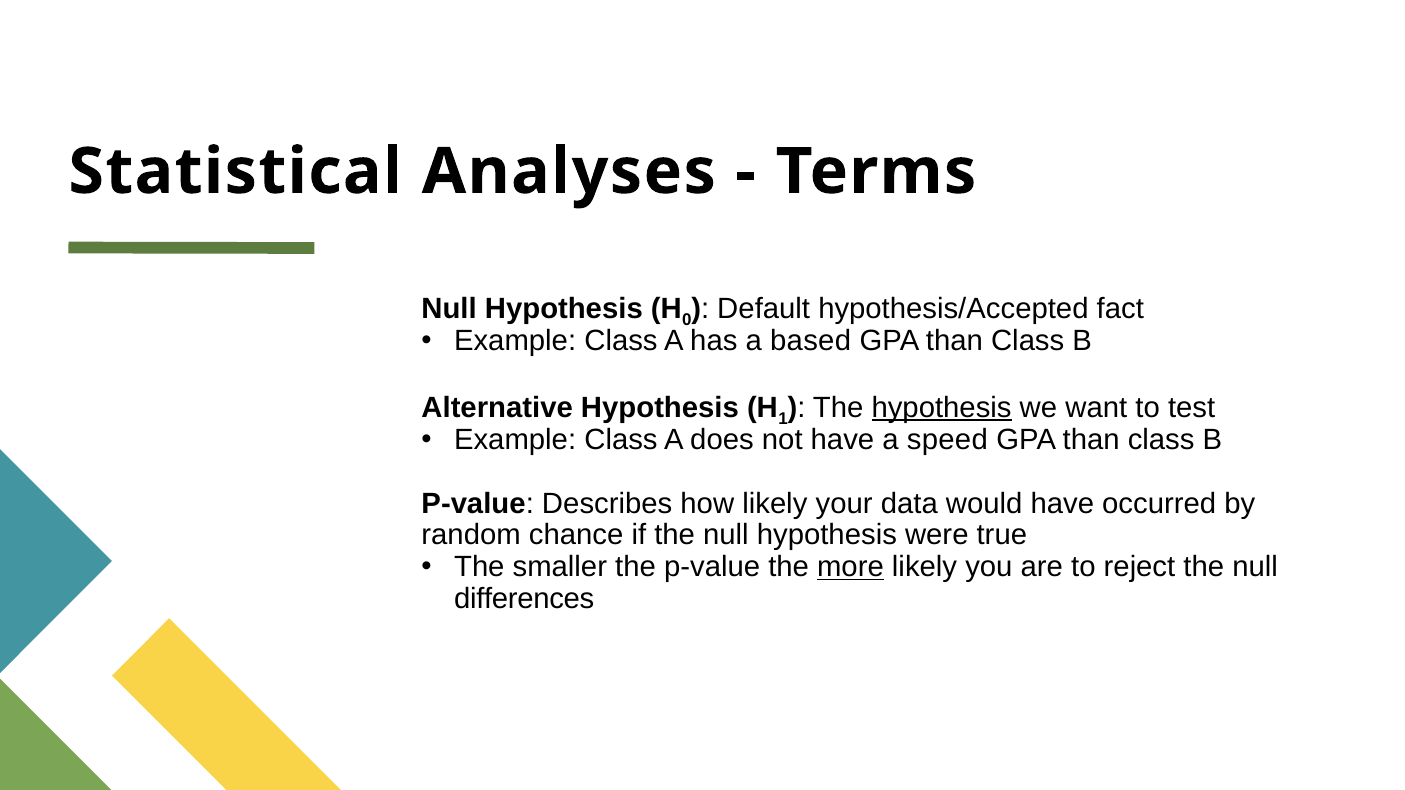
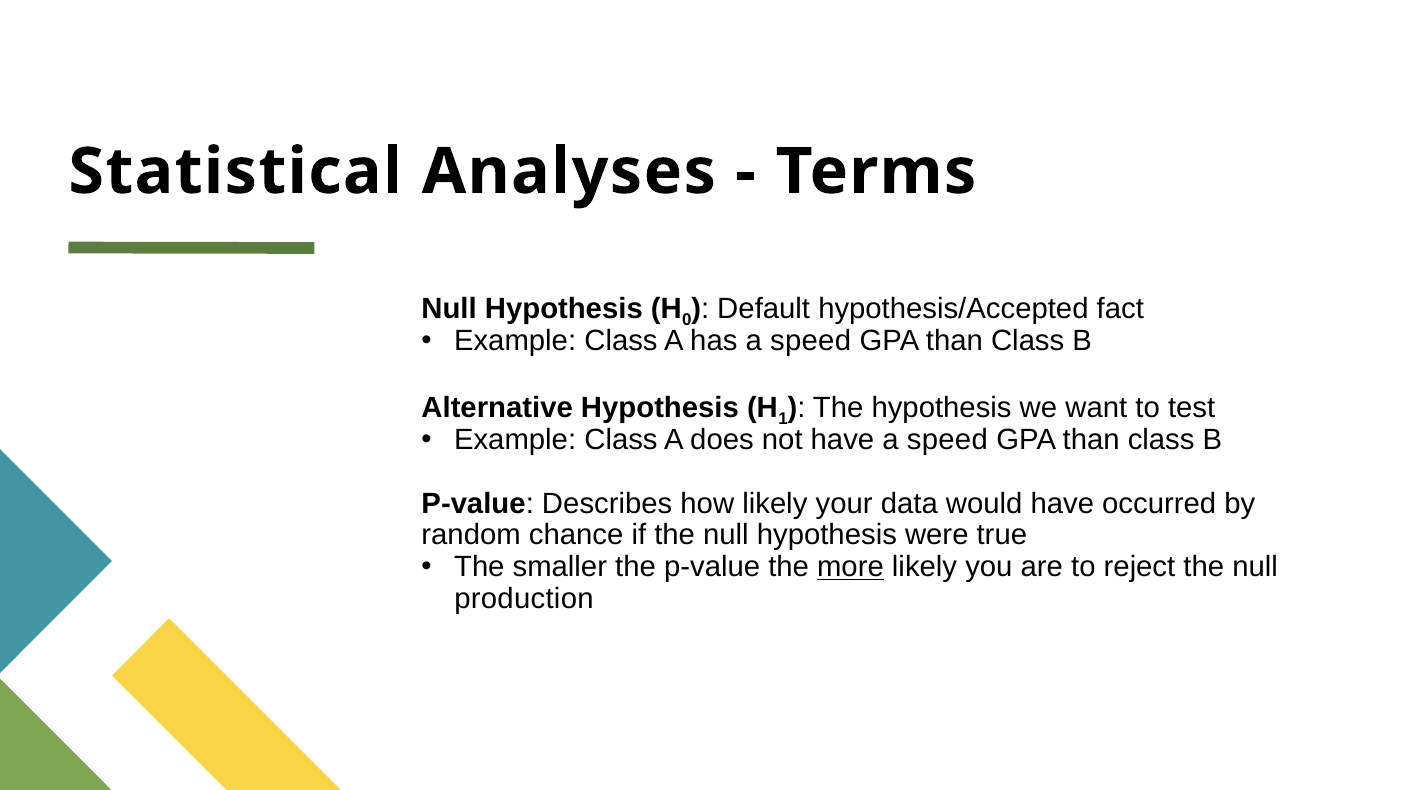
has a based: based -> speed
hypothesis at (942, 408) underline: present -> none
differences: differences -> production
